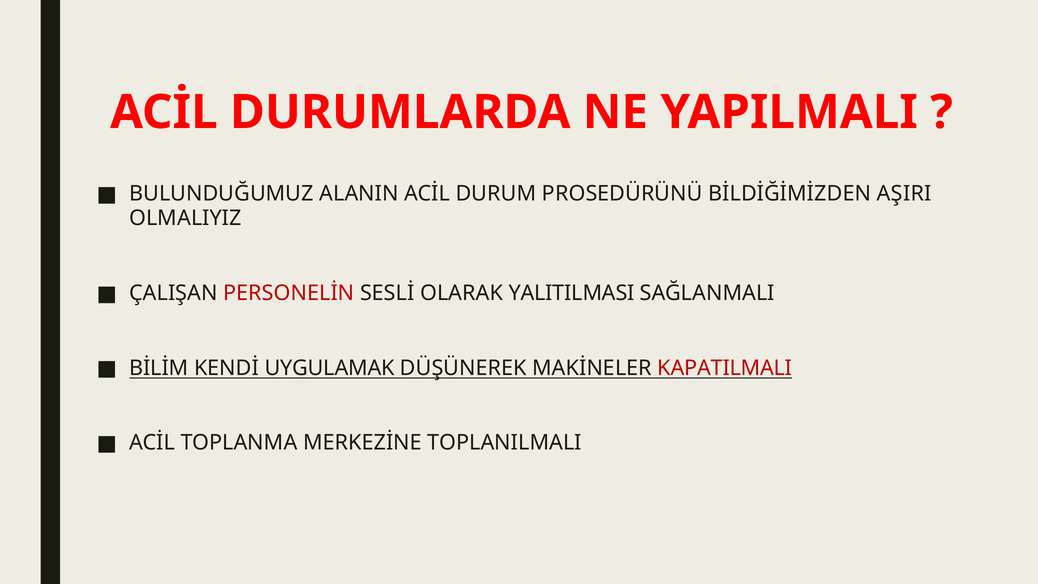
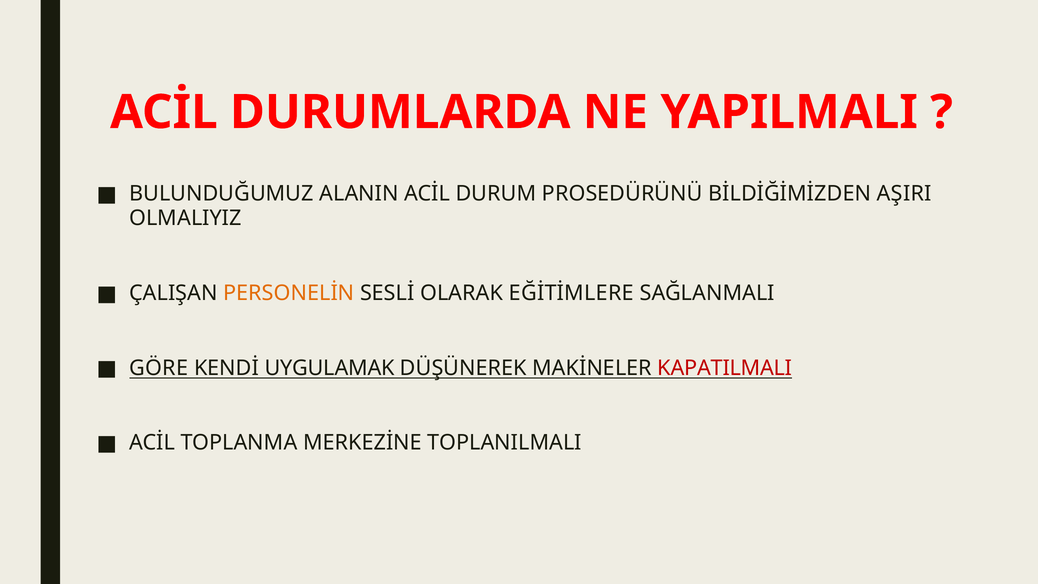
PERSONELİN colour: red -> orange
YALITILMASI: YALITILMASI -> EĞİTİMLERE
BİLİM: BİLİM -> GÖRE
